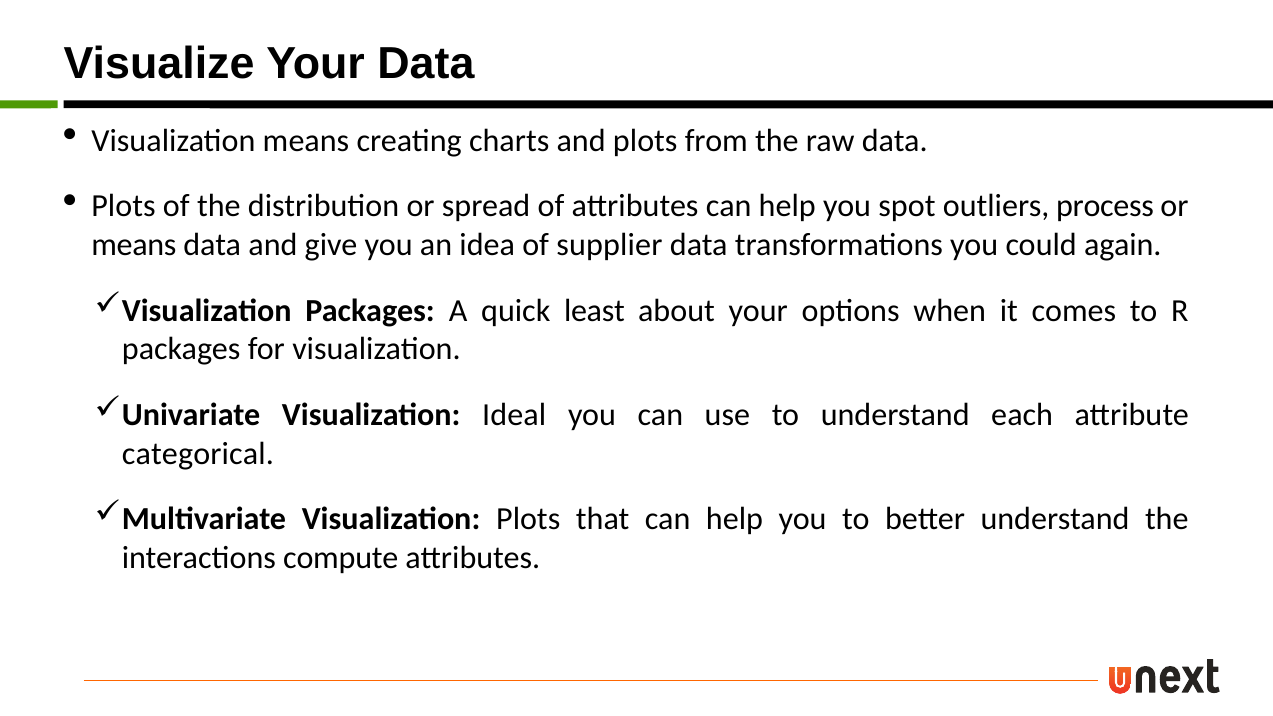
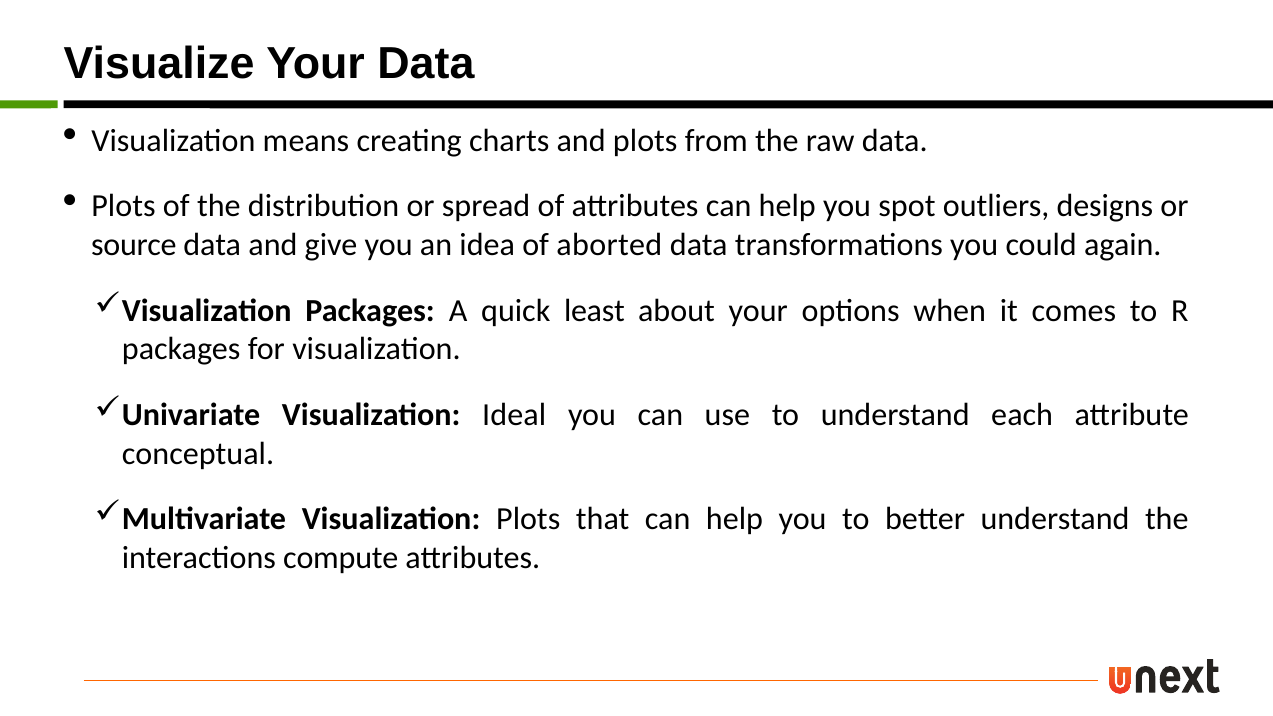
process: process -> designs
means at (134, 245): means -> source
supplier: supplier -> aborted
categorical: categorical -> conceptual
